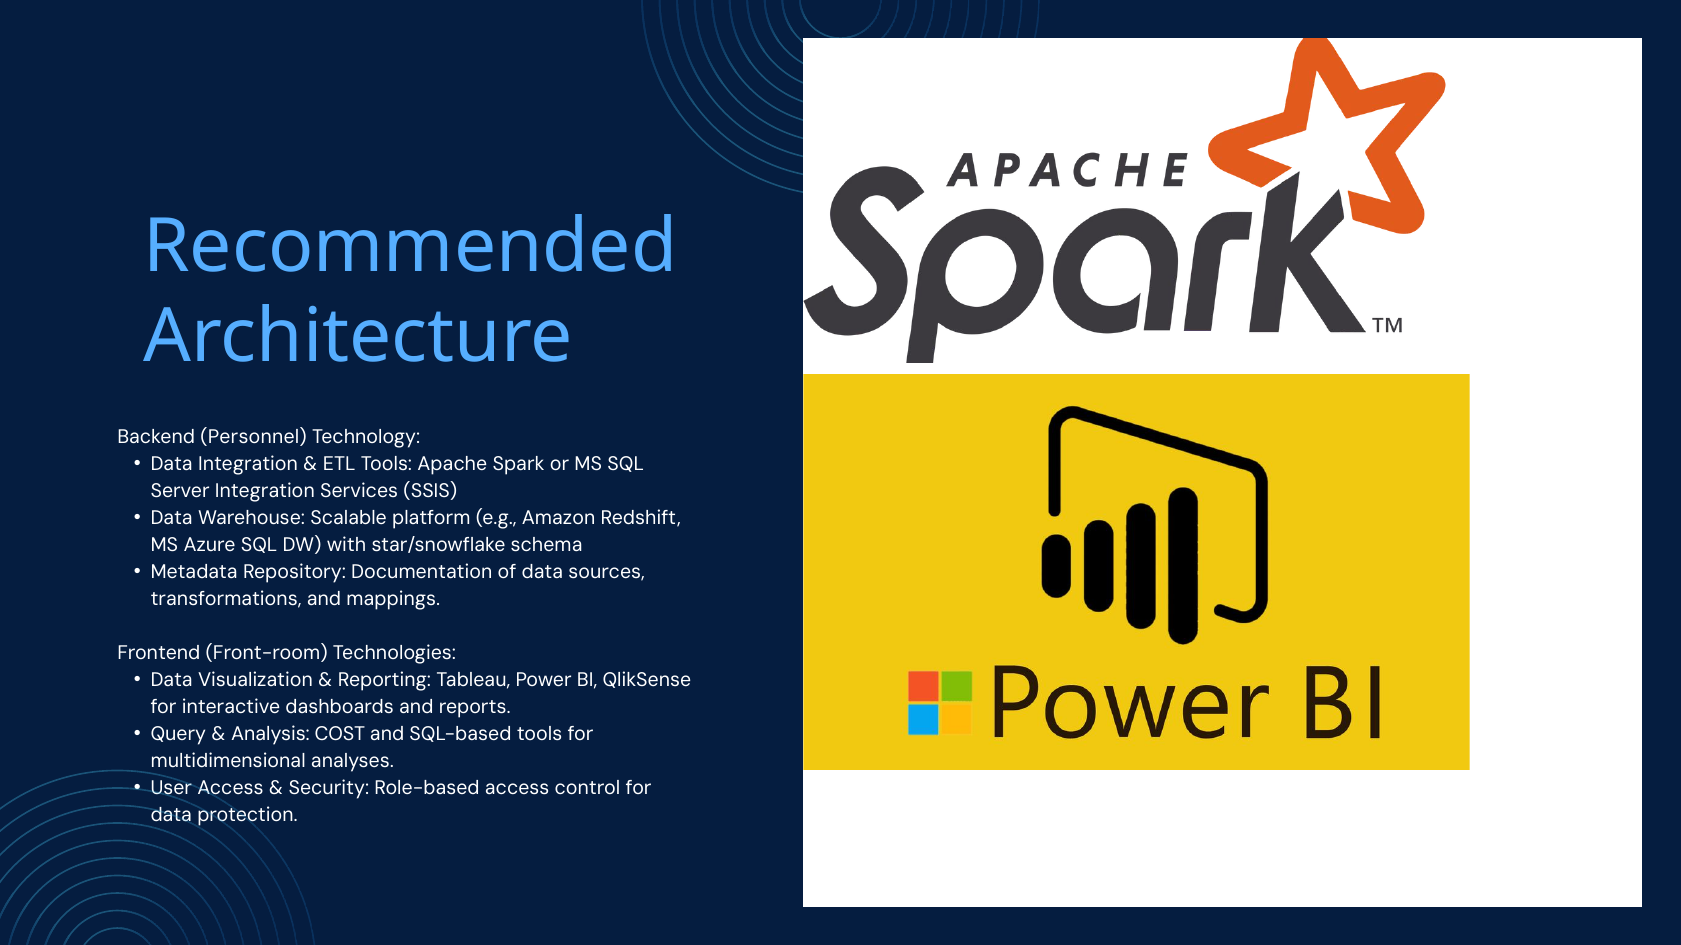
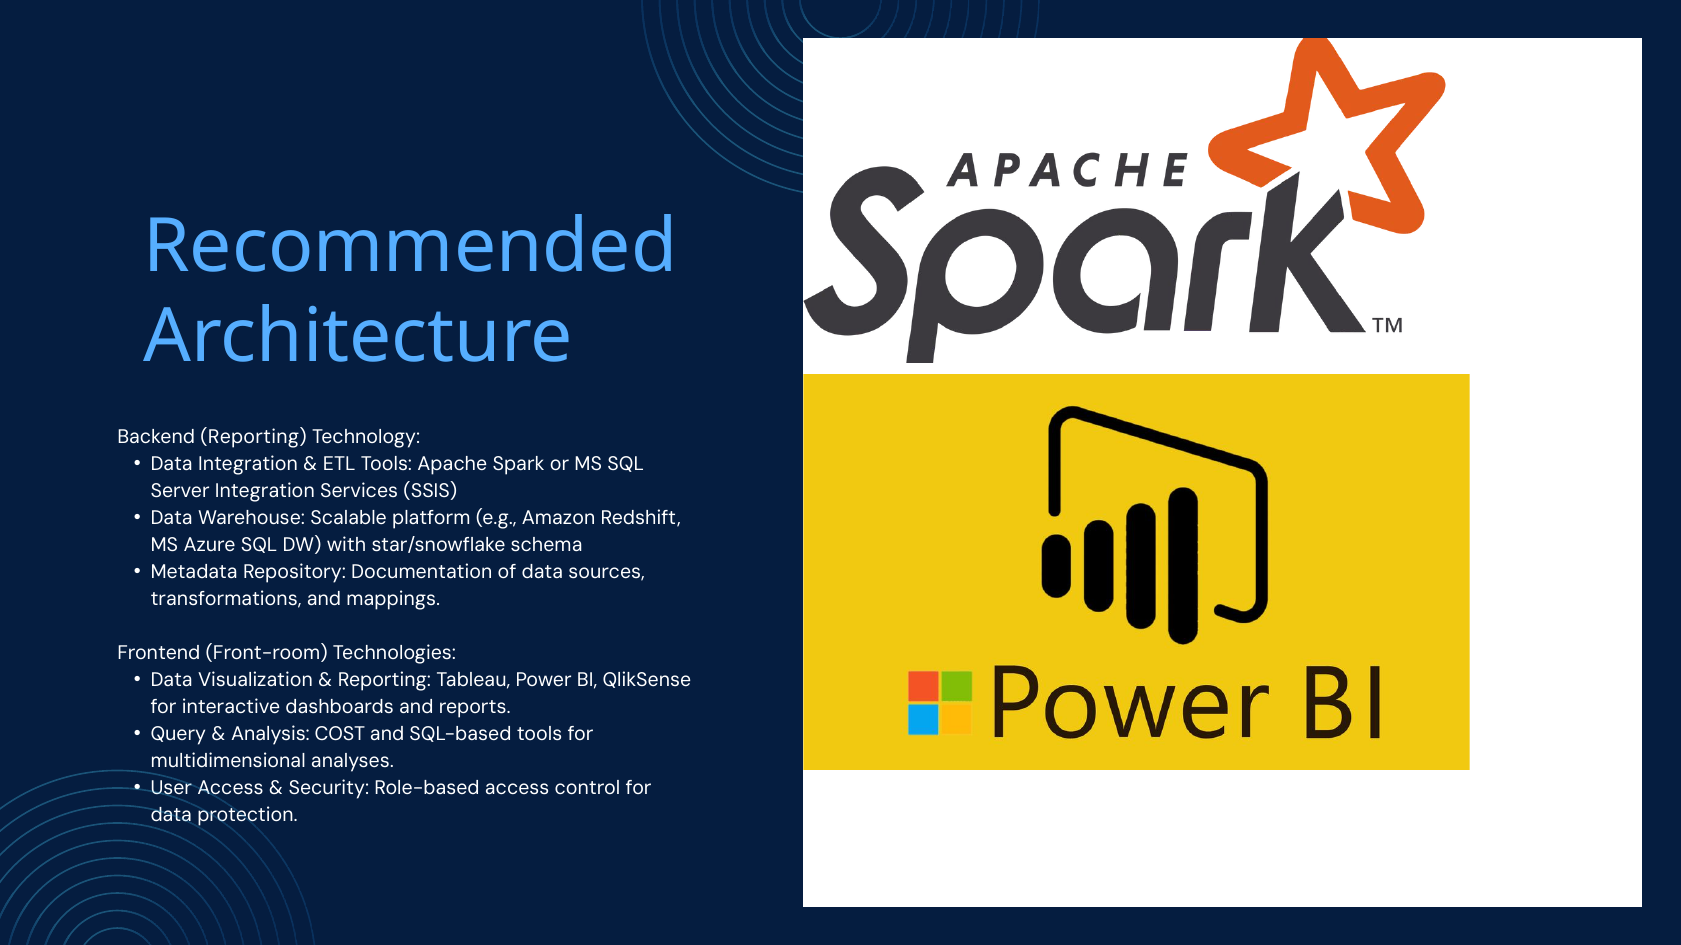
Backend Personnel: Personnel -> Reporting
